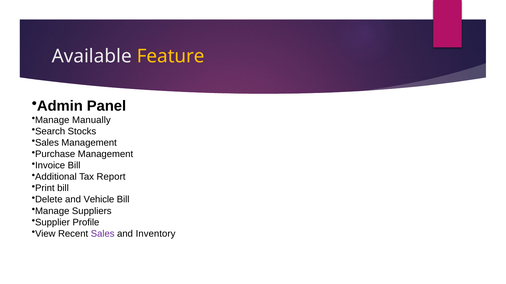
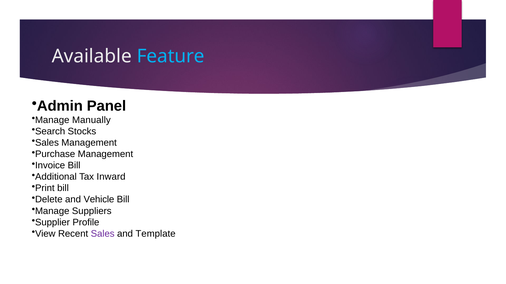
Feature colour: yellow -> light blue
Report: Report -> Inward
Inventory: Inventory -> Template
